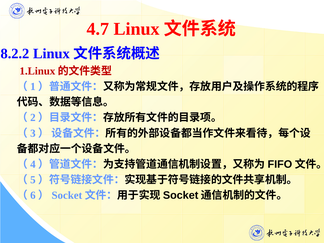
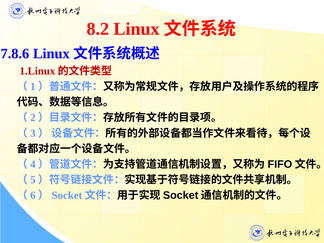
4.7: 4.7 -> 8.2
8.2.2: 8.2.2 -> 7.8.6
